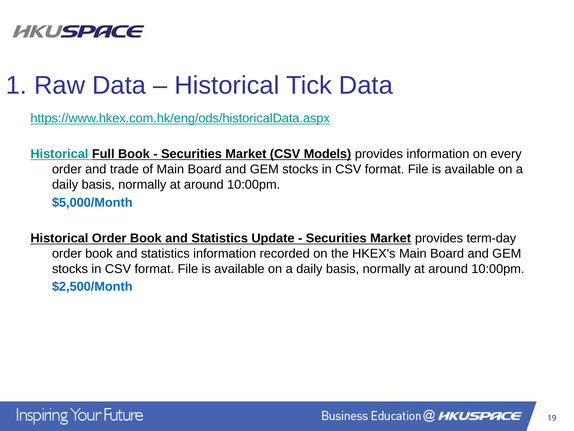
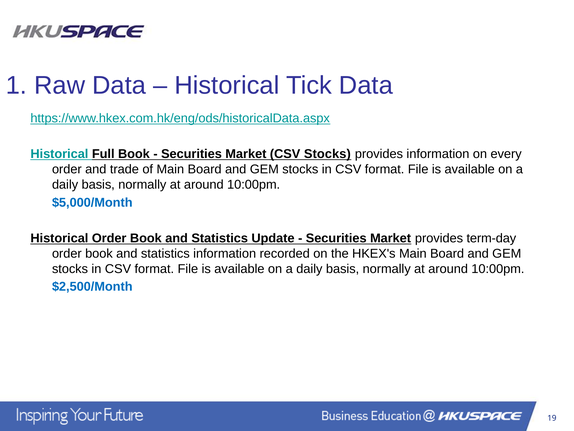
CSV Models: Models -> Stocks
